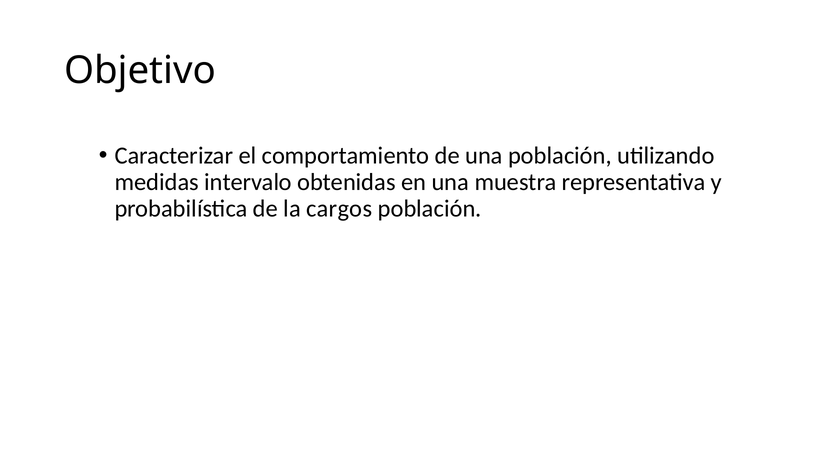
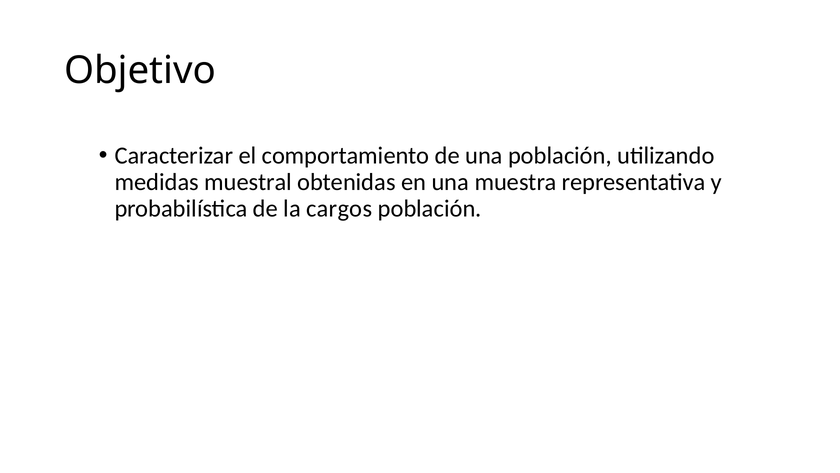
intervalo: intervalo -> muestral
